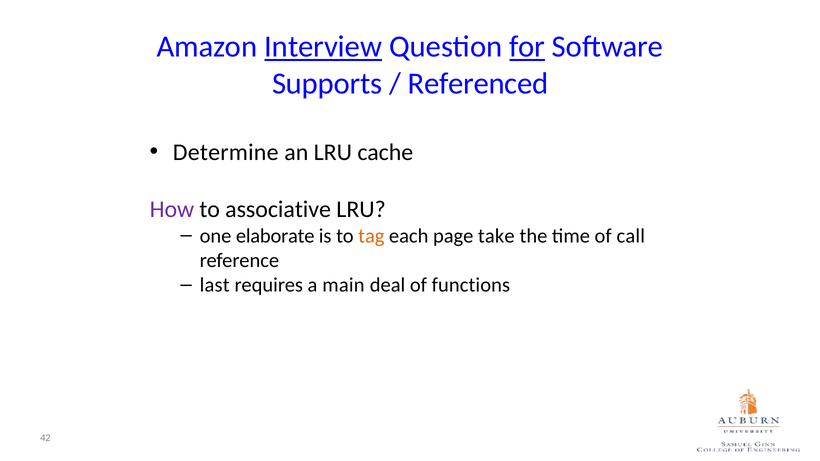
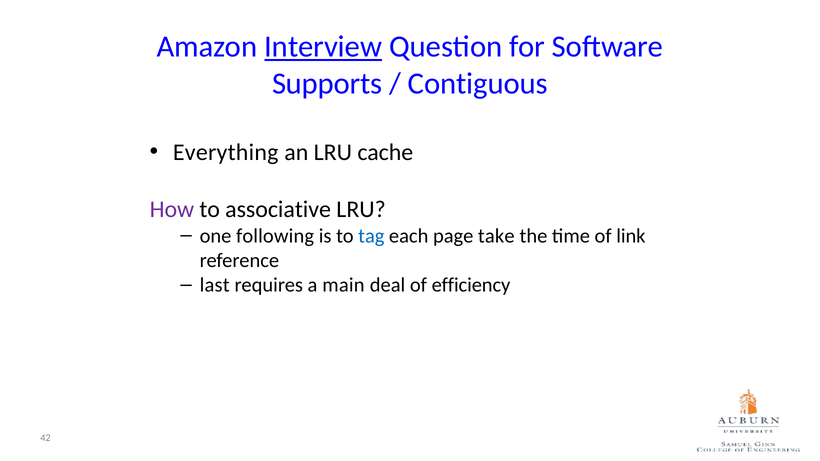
for underline: present -> none
Referenced: Referenced -> Contiguous
Determine: Determine -> Everything
elaborate: elaborate -> following
tag colour: orange -> blue
call: call -> link
functions: functions -> efficiency
